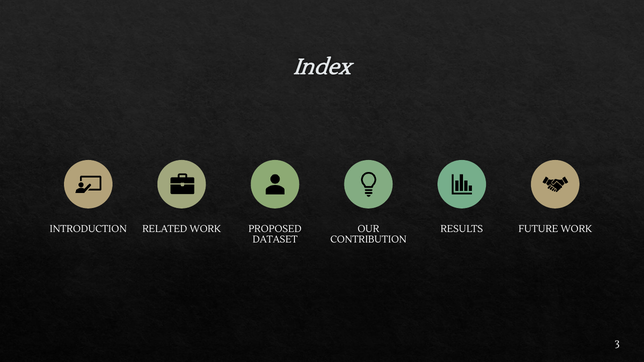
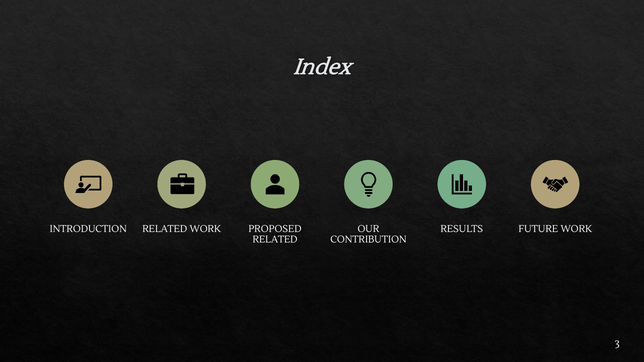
DATASET at (275, 240): DATASET -> RELATED
